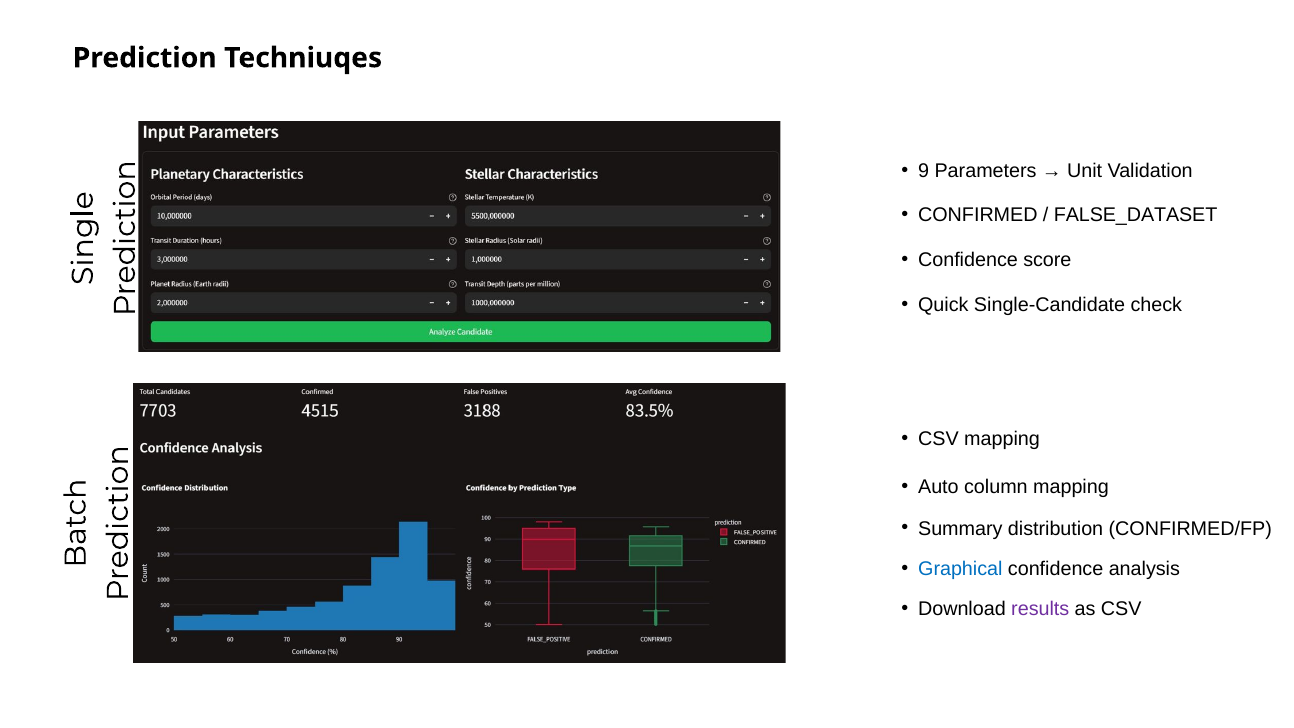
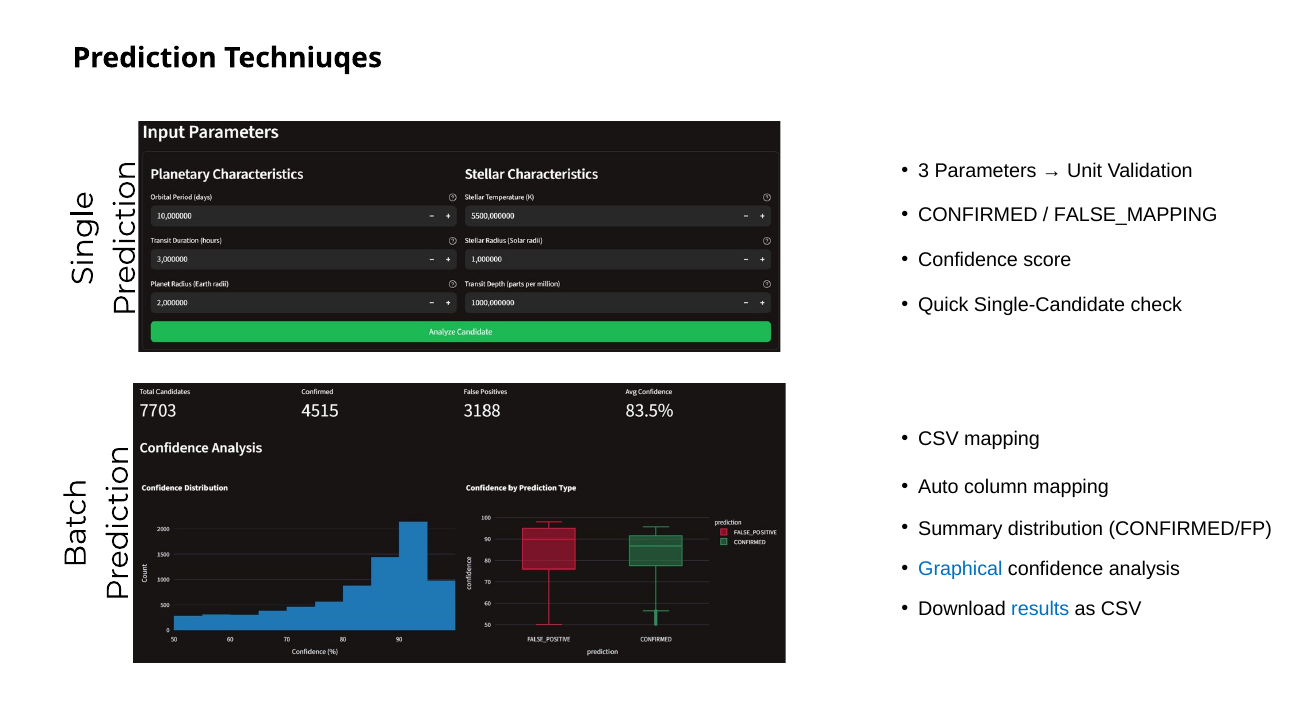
9: 9 -> 3
FALSE_DATASET: FALSE_DATASET -> FALSE_MAPPING
results colour: purple -> blue
